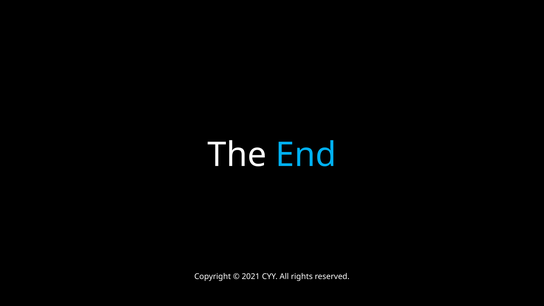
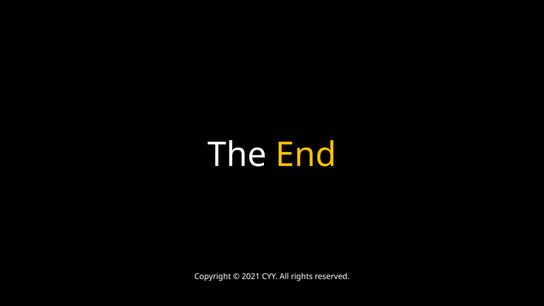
End colour: light blue -> yellow
